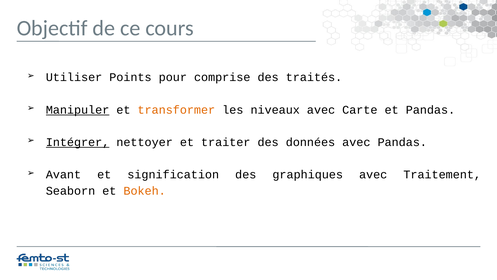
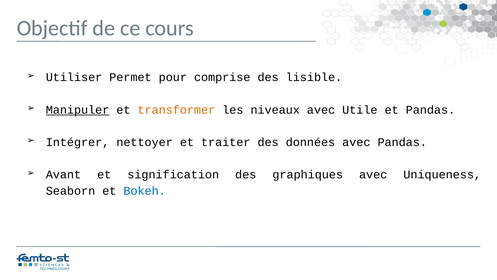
Points: Points -> Permet
traités: traités -> lisible
Carte: Carte -> Utile
Intégrer underline: present -> none
Traitement: Traitement -> Uniqueness
Bokeh colour: orange -> blue
